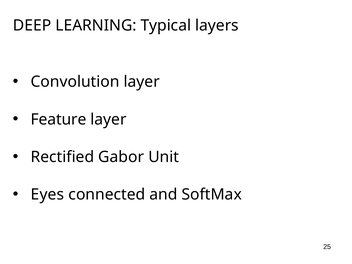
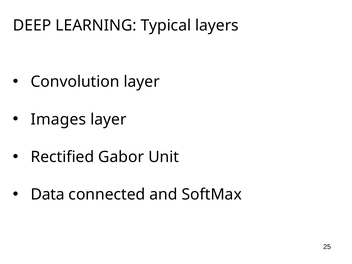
Feature: Feature -> Images
Eyes: Eyes -> Data
